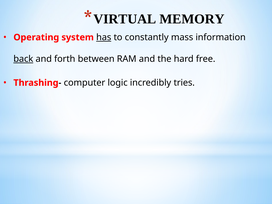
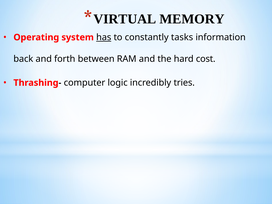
mass: mass -> tasks
back underline: present -> none
free: free -> cost
